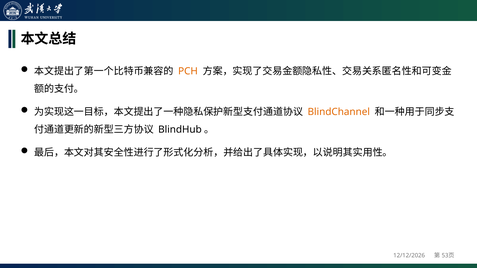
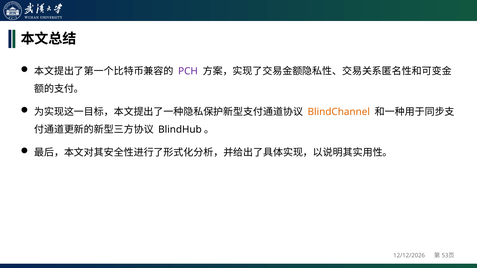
PCH colour: orange -> purple
